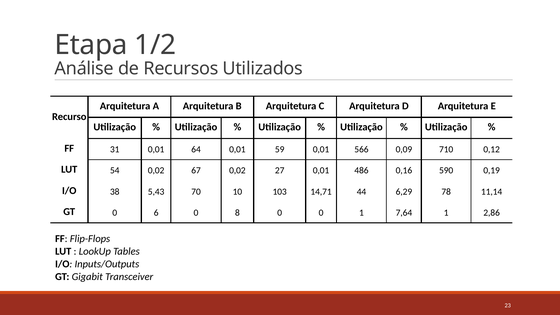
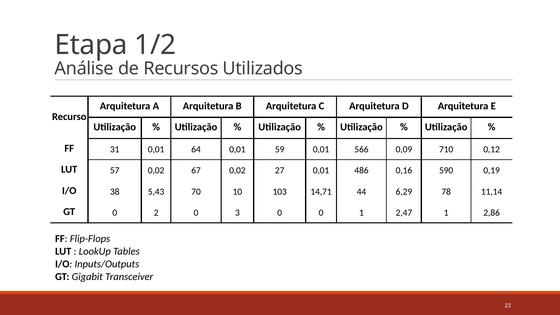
54: 54 -> 57
6: 6 -> 2
8: 8 -> 3
7,64: 7,64 -> 2,47
